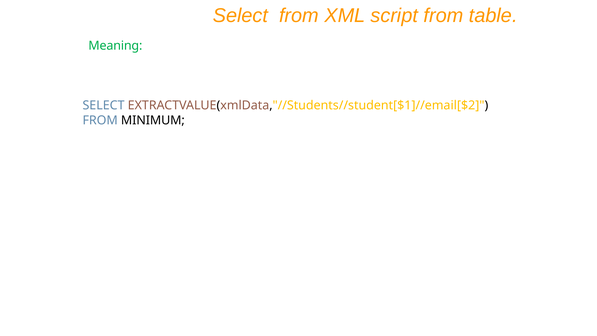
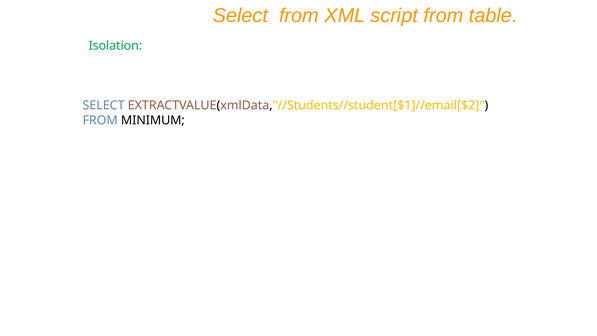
Meaning: Meaning -> Isolation
